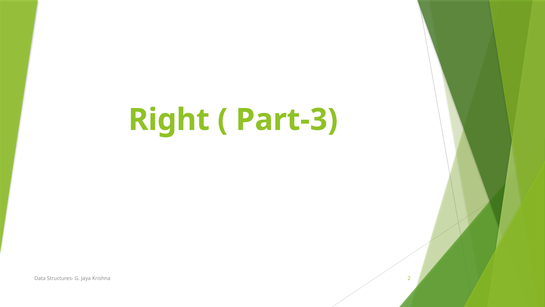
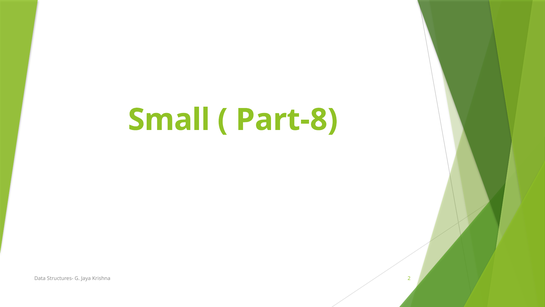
Right: Right -> Small
Part-3: Part-3 -> Part-8
